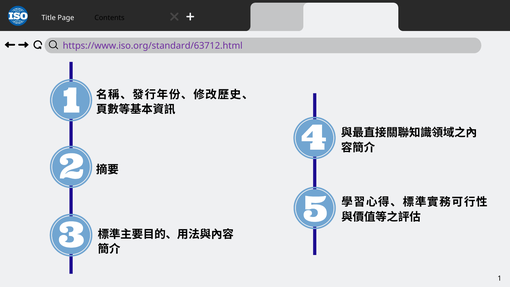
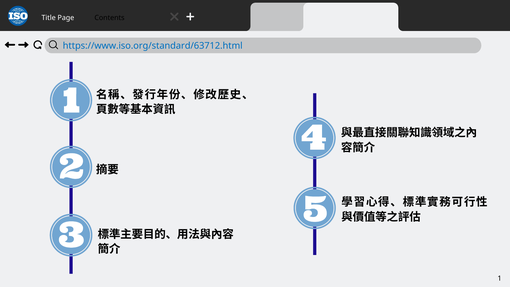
https://www.iso.org/standard/63712.html colour: purple -> blue
